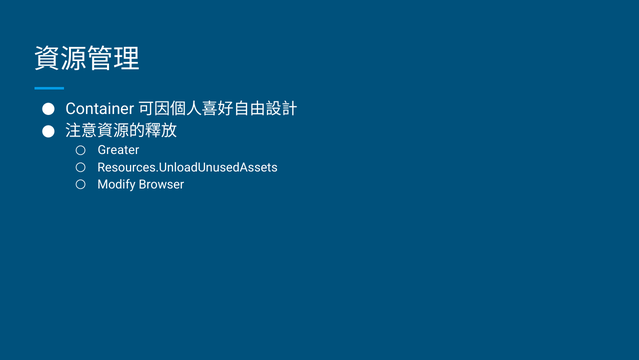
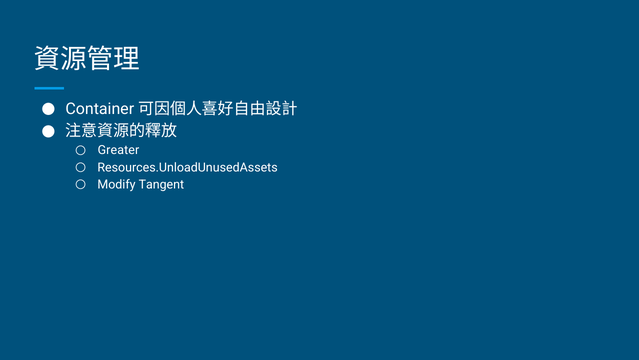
Browser: Browser -> Tangent
